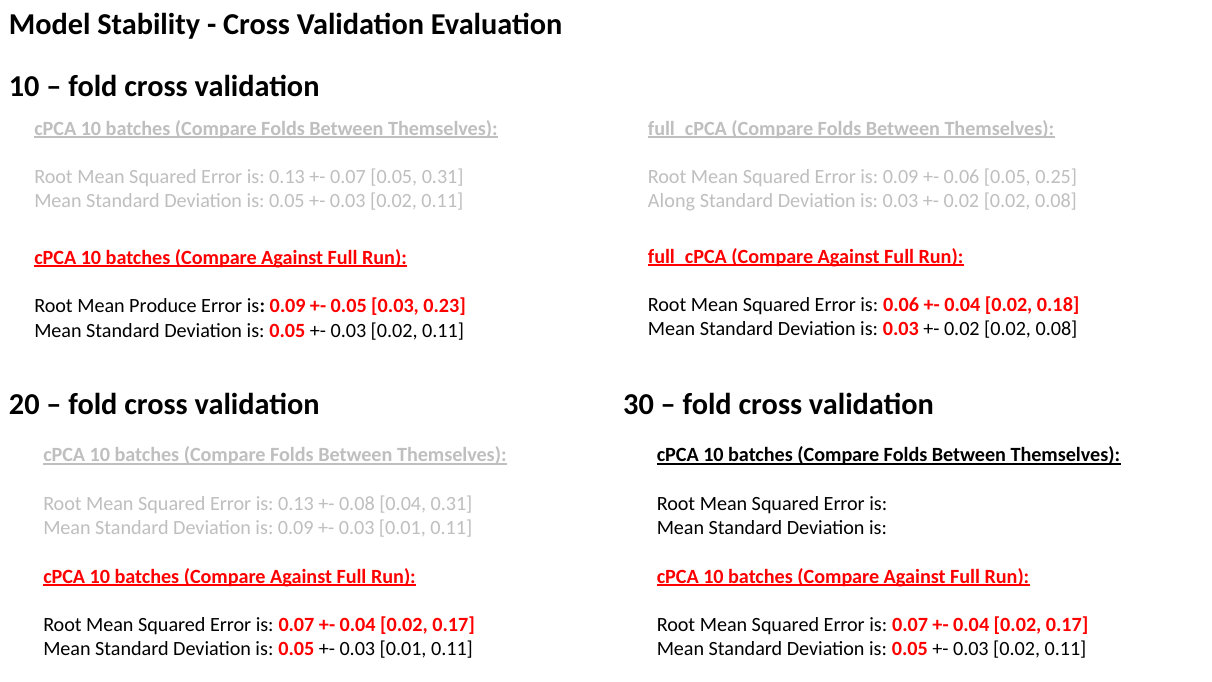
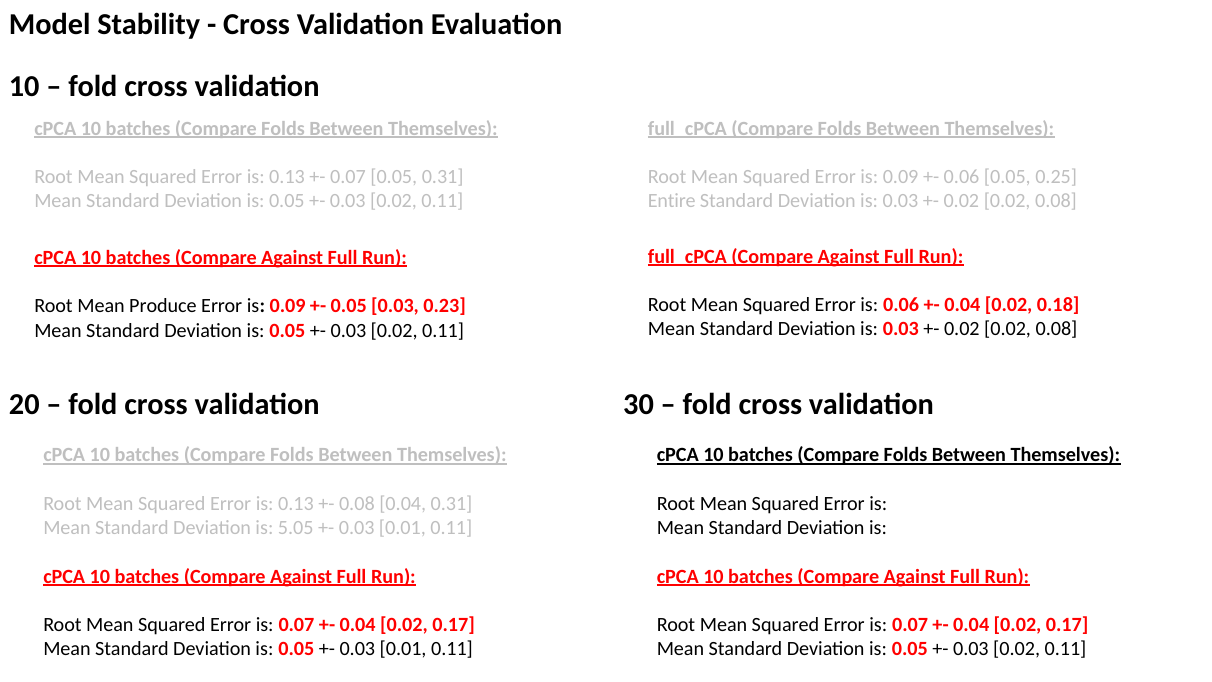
Along: Along -> Entire
Deviation is 0.09: 0.09 -> 5.05
